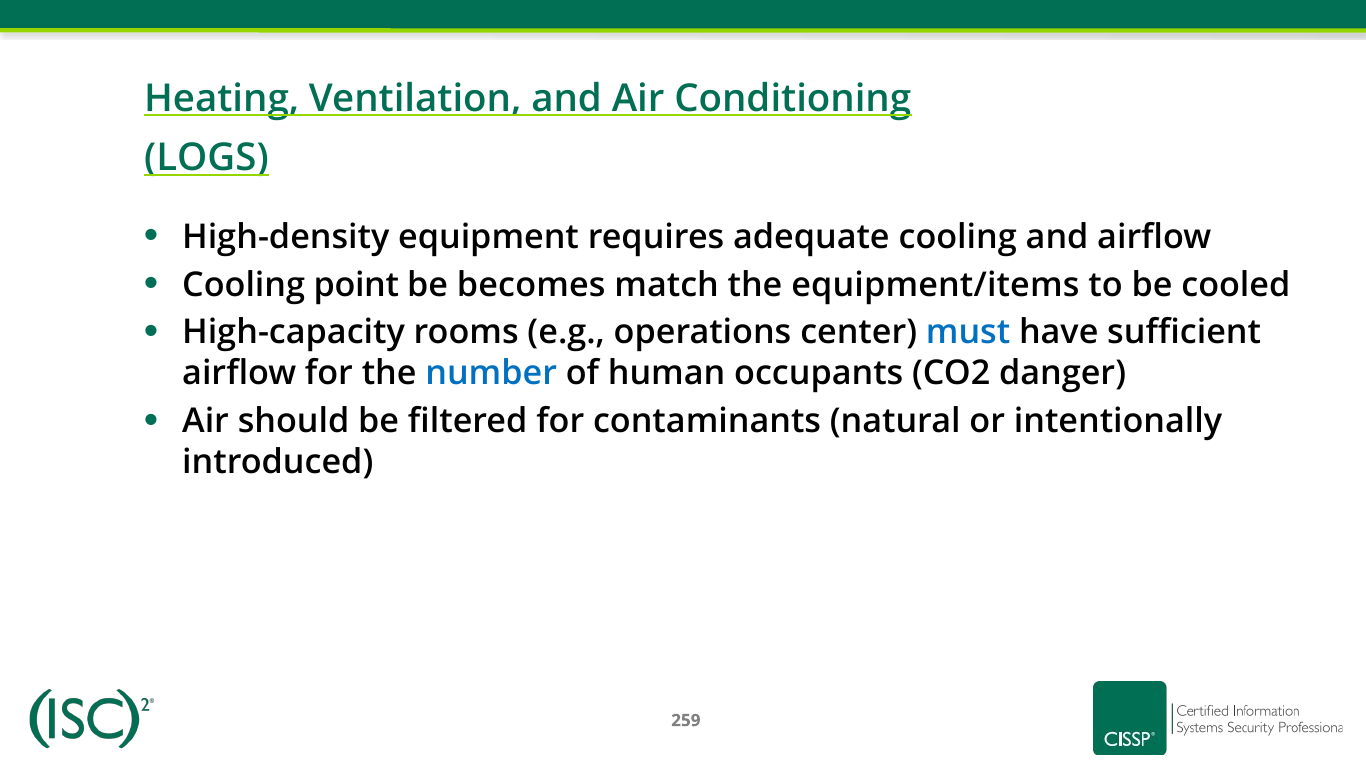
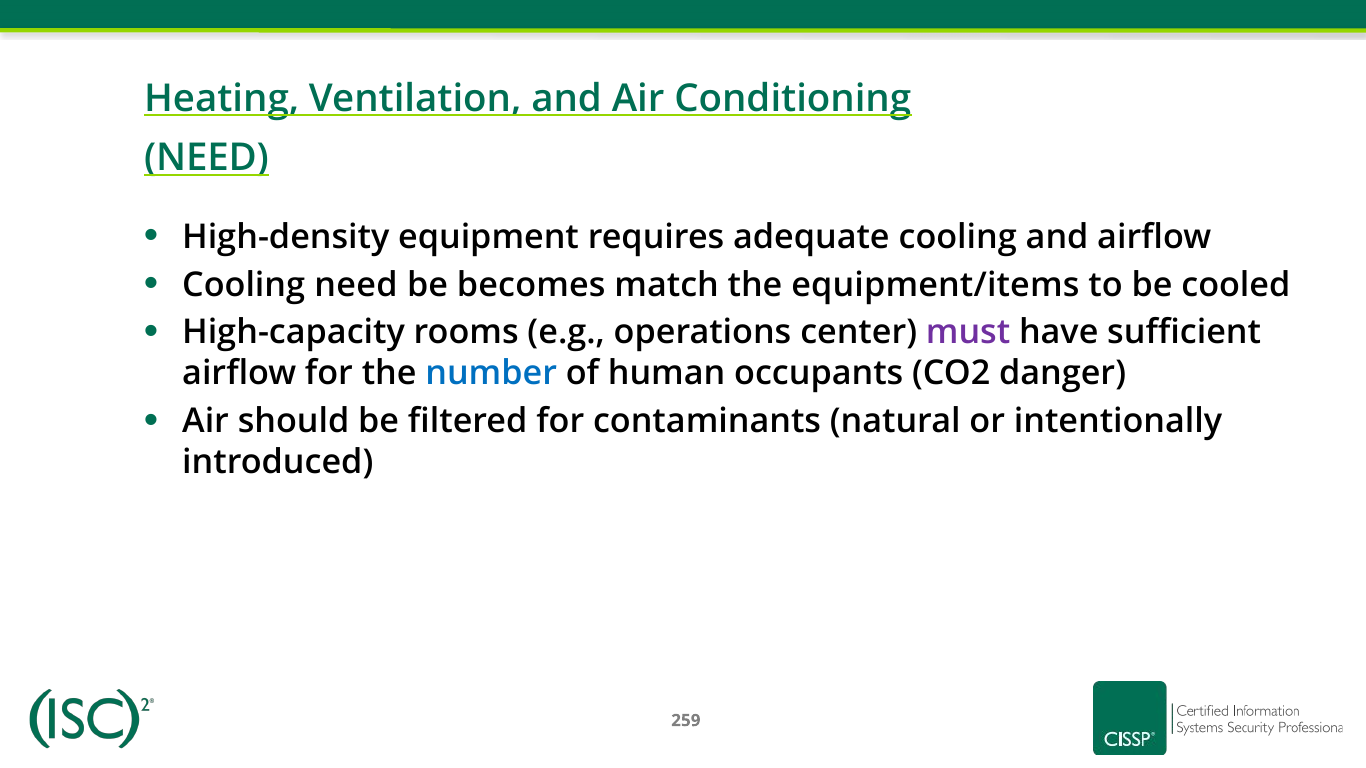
LOGS at (206, 158): LOGS -> NEED
Cooling point: point -> need
must colour: blue -> purple
